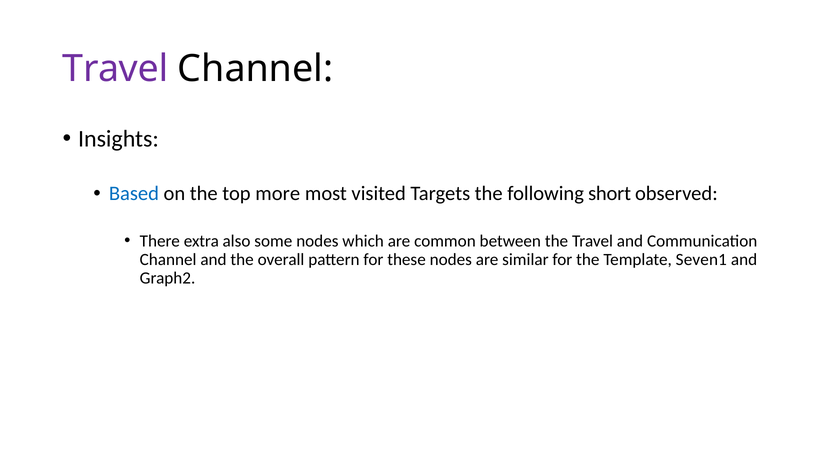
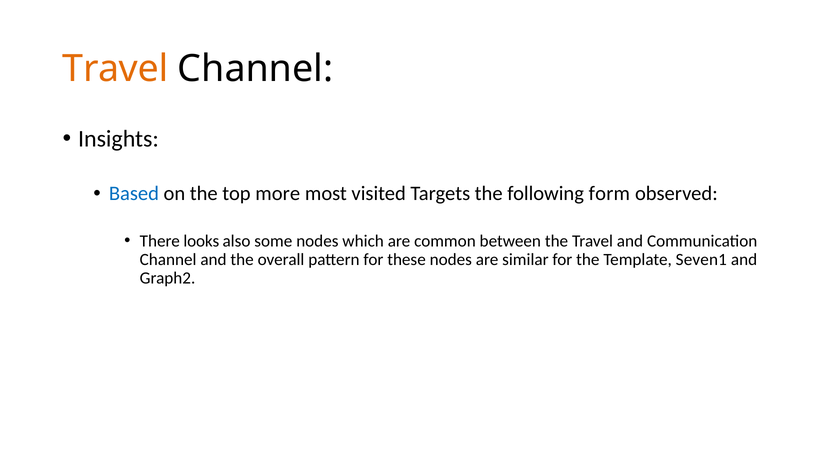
Travel at (115, 69) colour: purple -> orange
short: short -> form
extra: extra -> looks
